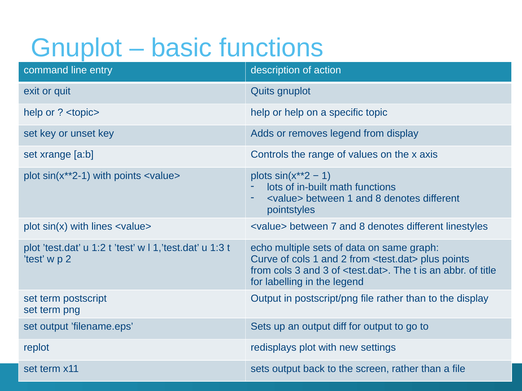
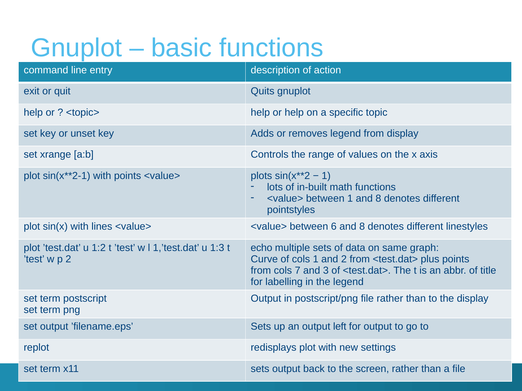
7: 7 -> 6
cols 3: 3 -> 7
diff: diff -> left
